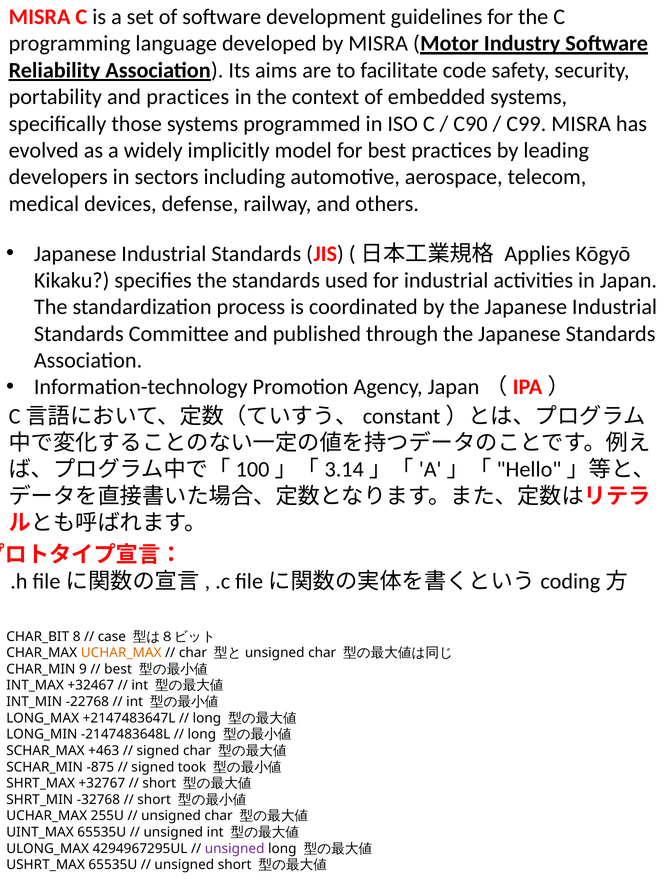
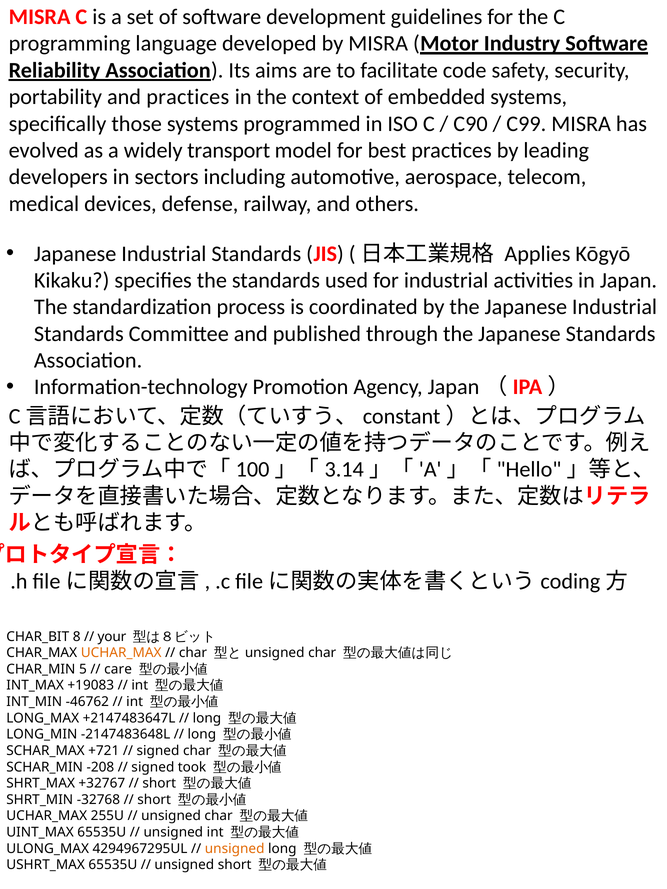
implicitly: implicitly -> transport
case: case -> your
9: 9 -> 5
best at (118, 669): best -> care
+32467: +32467 -> +19083
-22768: -22768 -> -46762
+463: +463 -> +721
-875: -875 -> -208
unsigned at (235, 849) colour: purple -> orange
